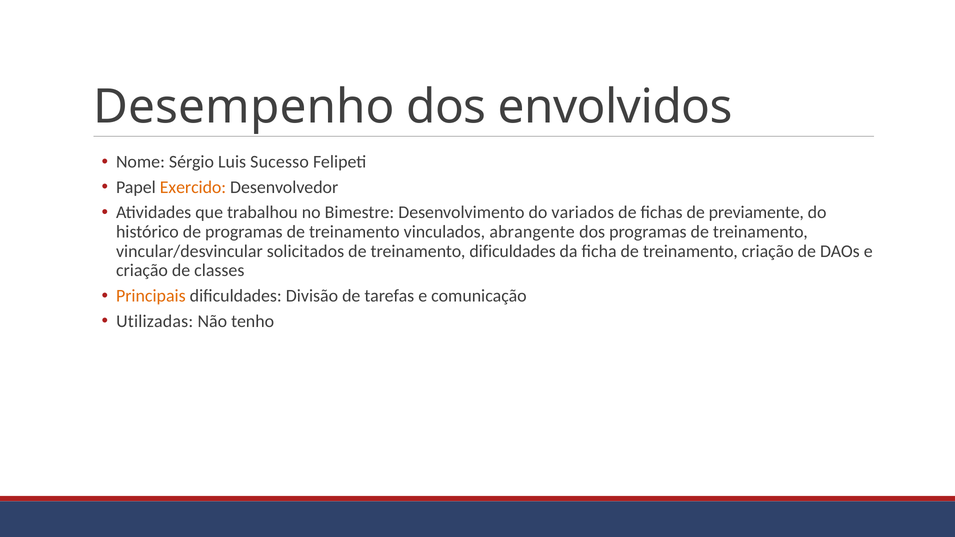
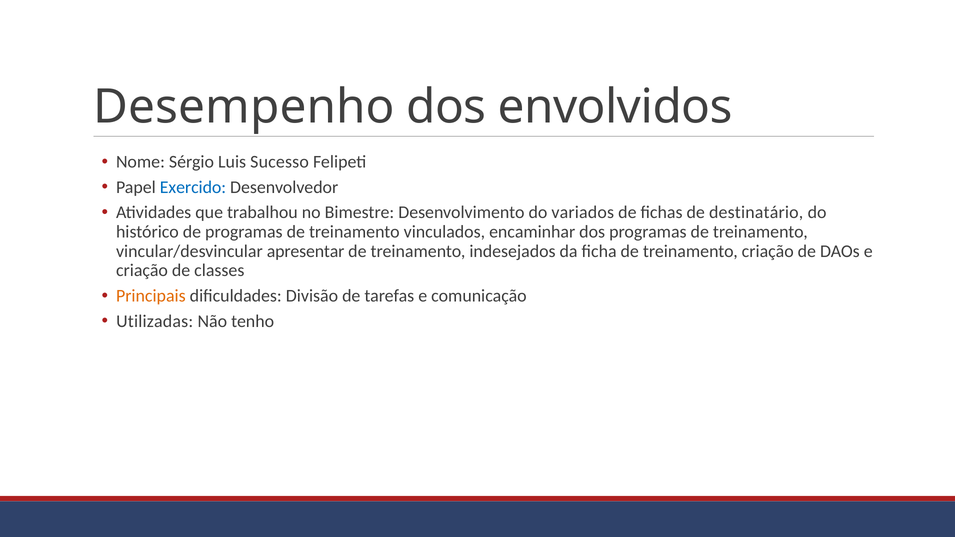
Exercido colour: orange -> blue
previamente: previamente -> destinatário
abrangente: abrangente -> encaminhar
solicitados: solicitados -> apresentar
treinamento dificuldades: dificuldades -> indesejados
